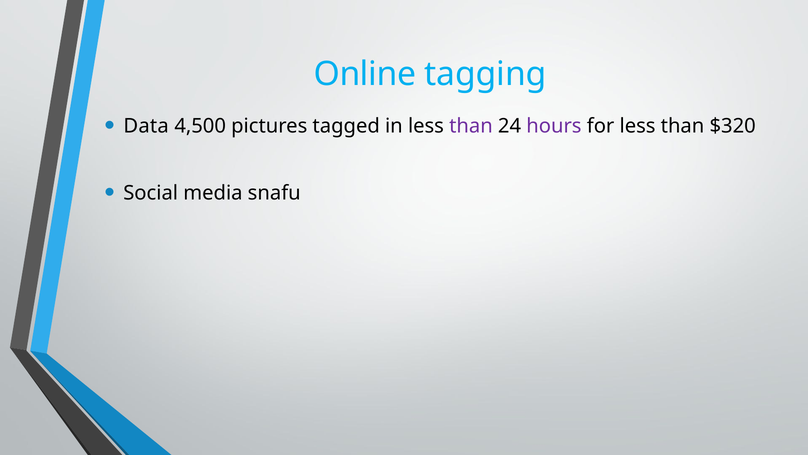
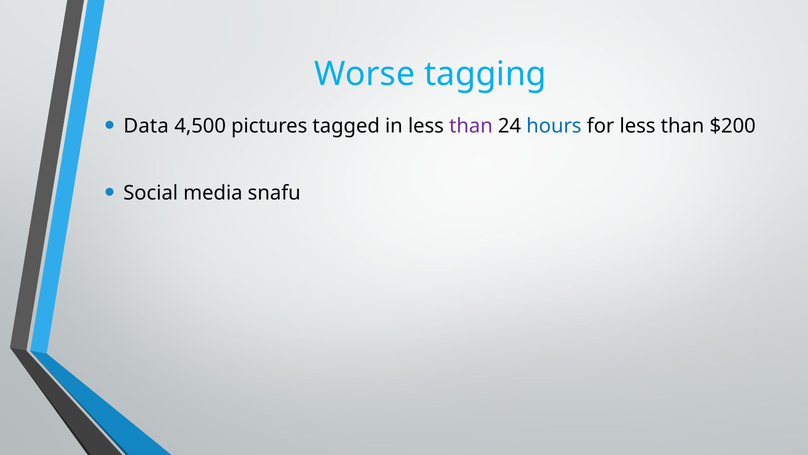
Online: Online -> Worse
hours colour: purple -> blue
$320: $320 -> $200
